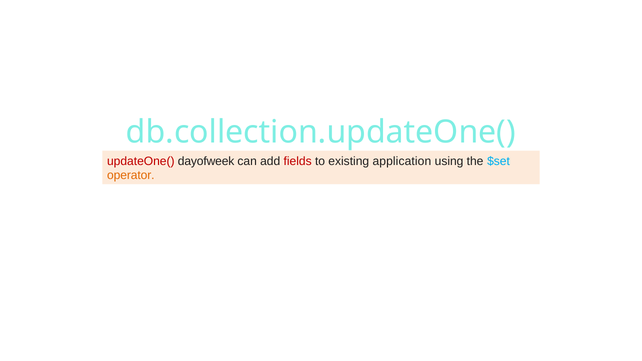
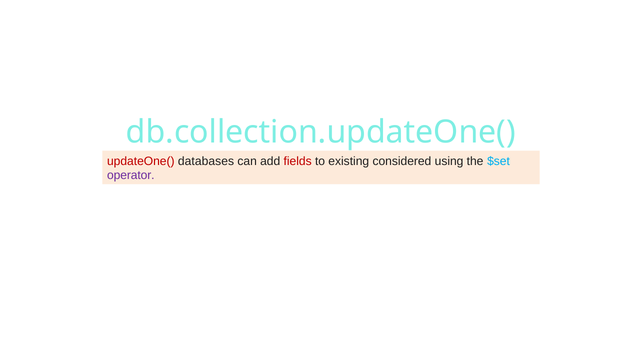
dayofweek: dayofweek -> databases
application: application -> considered
operator colour: orange -> purple
